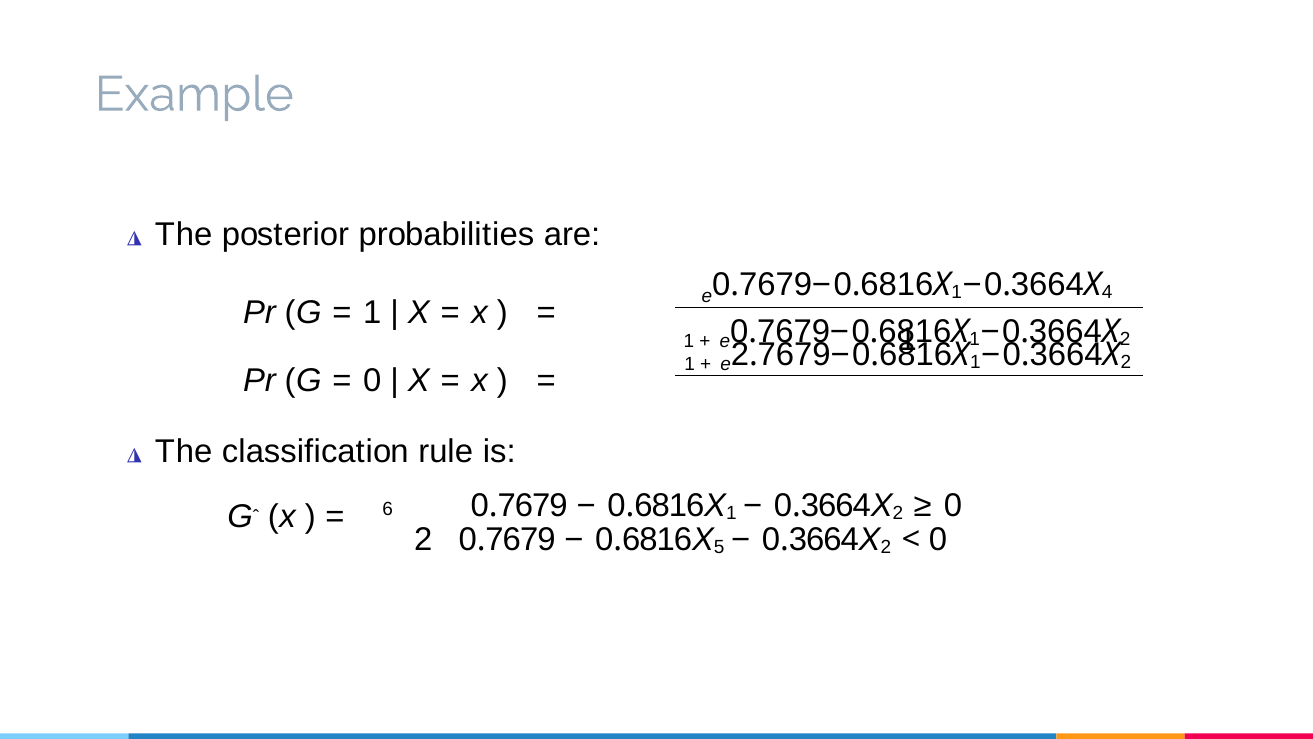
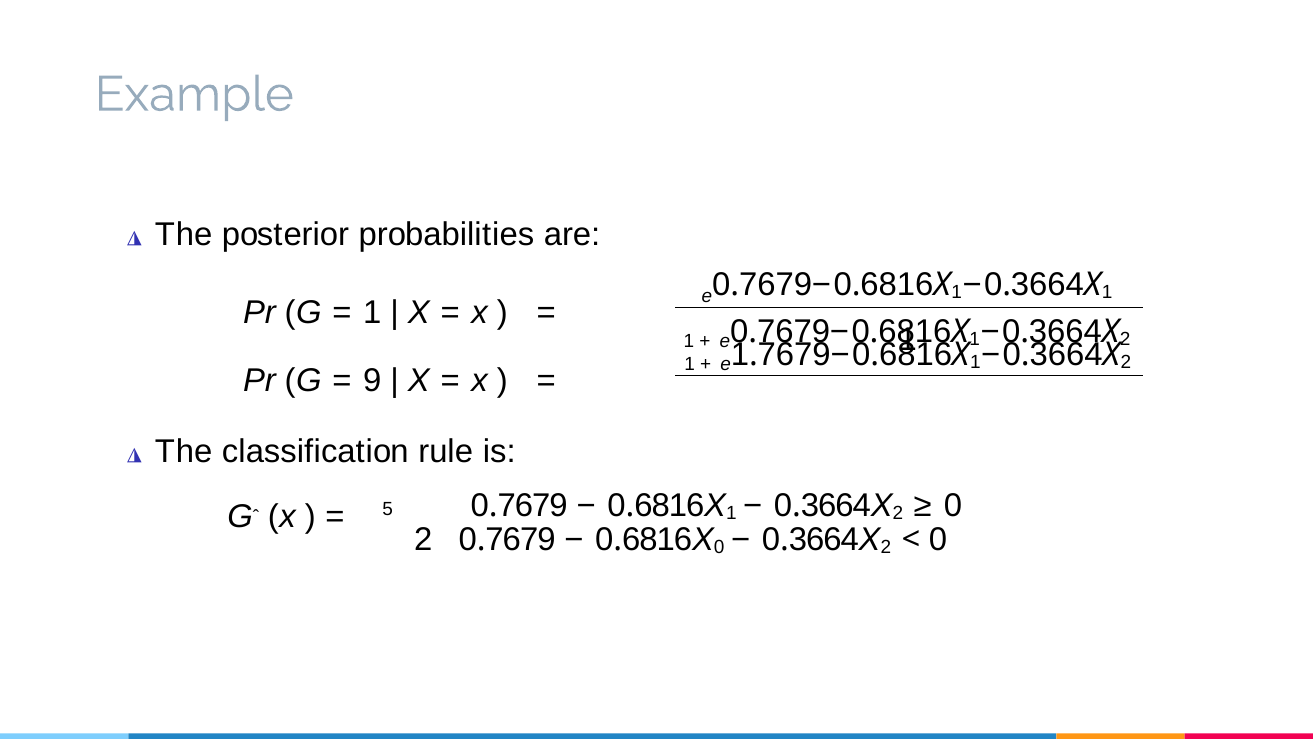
4 at (1107, 292): 4 -> 1
2 at (740, 355): 2 -> 1
0 at (372, 380): 0 -> 9
6: 6 -> 5
5 at (719, 547): 5 -> 0
